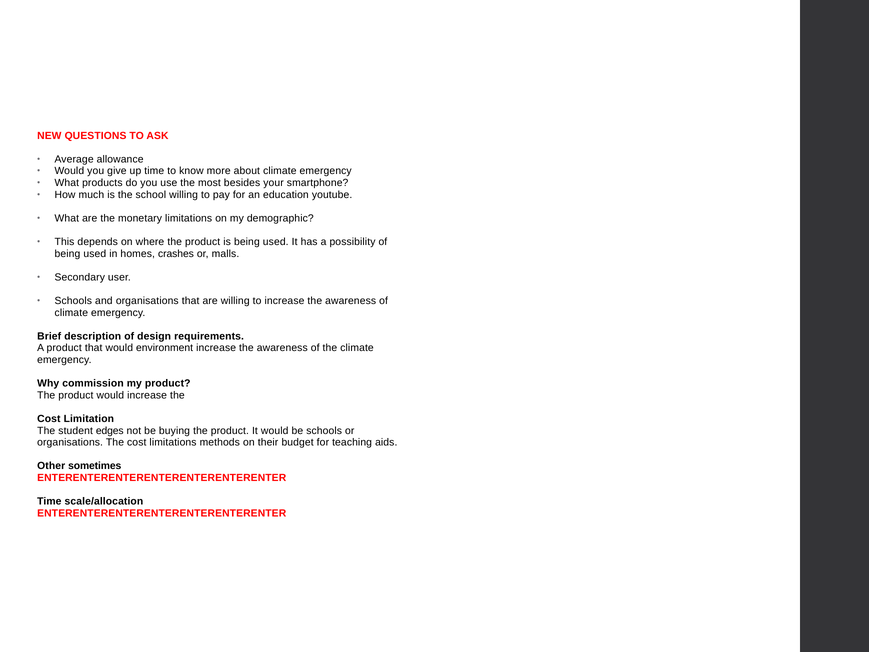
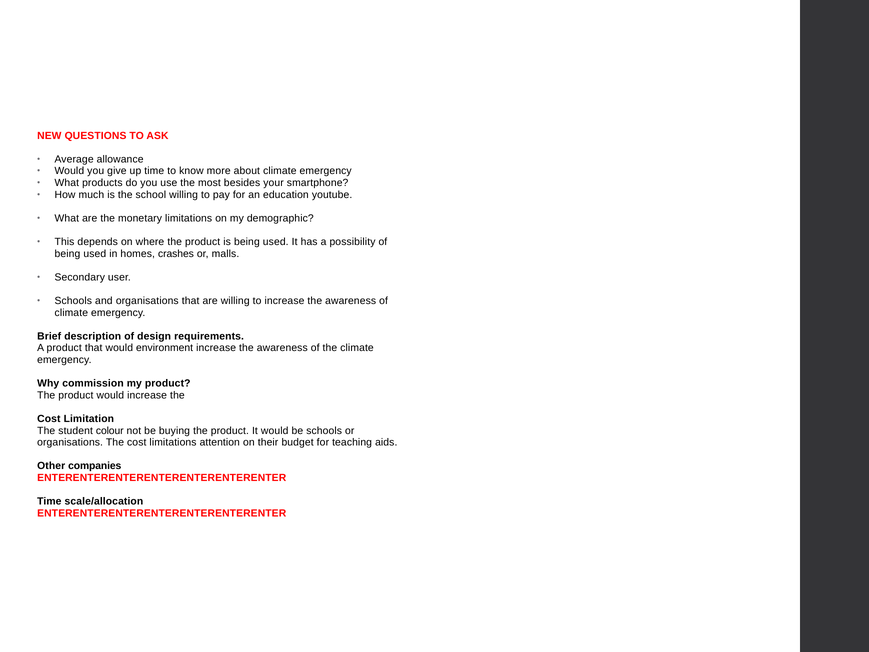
edges: edges -> colour
methods: methods -> attention
sometimes: sometimes -> companies
